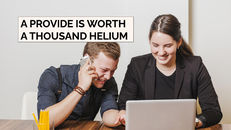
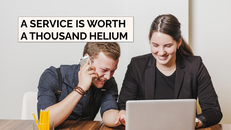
PROVIDE: PROVIDE -> SERVICE
